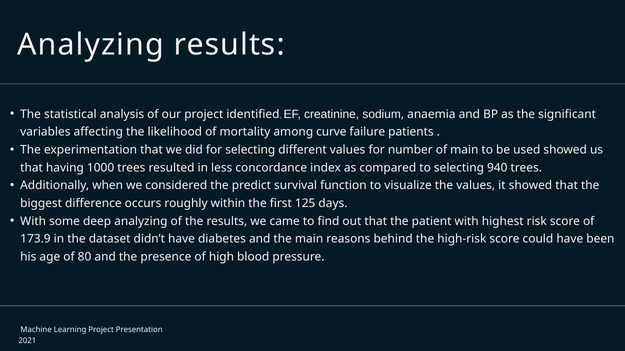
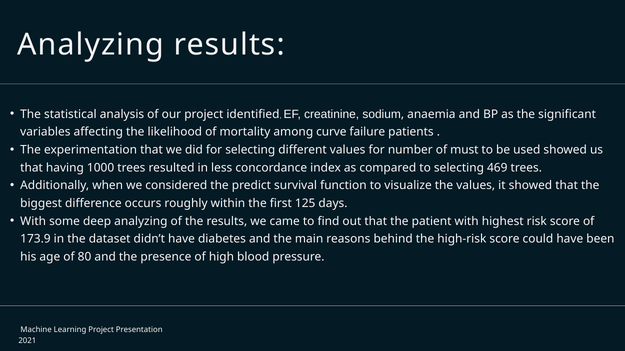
of main: main -> must
940: 940 -> 469
